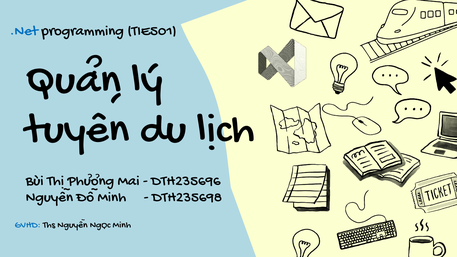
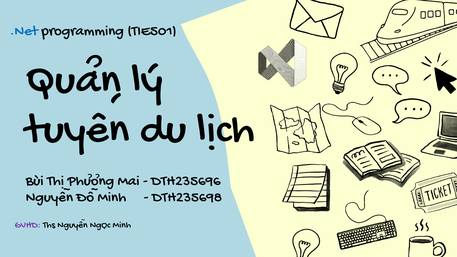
GVHD colour: blue -> purple
